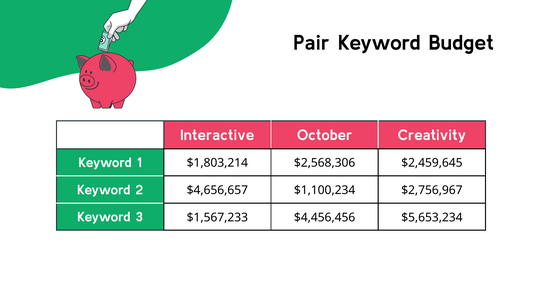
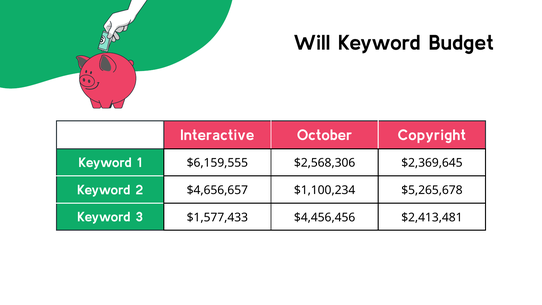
Pair: Pair -> Will
Creativity: Creativity -> Copyright
$1,803,214: $1,803,214 -> $6,159,555
$2,459,645: $2,459,645 -> $2,369,645
$2,756,967: $2,756,967 -> $5,265,678
$1,567,233: $1,567,233 -> $1,577,433
$5,653,234: $5,653,234 -> $2,413,481
